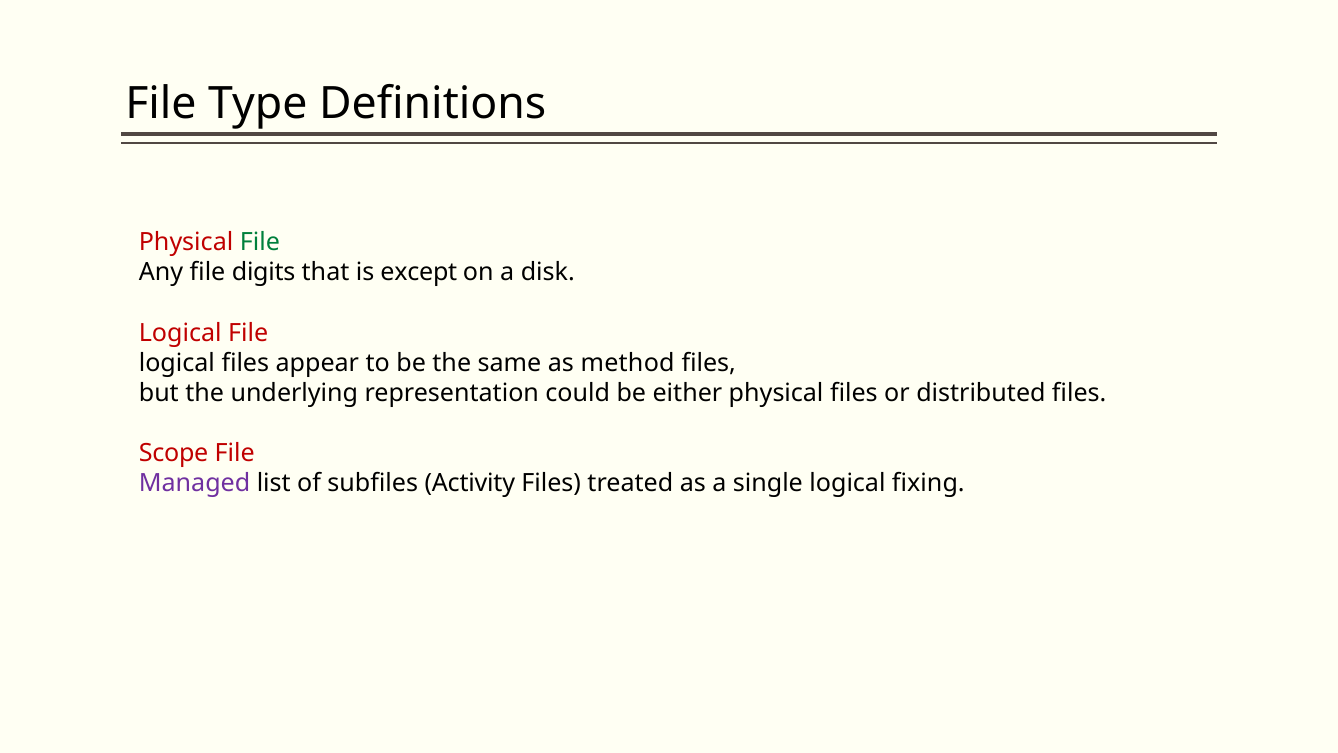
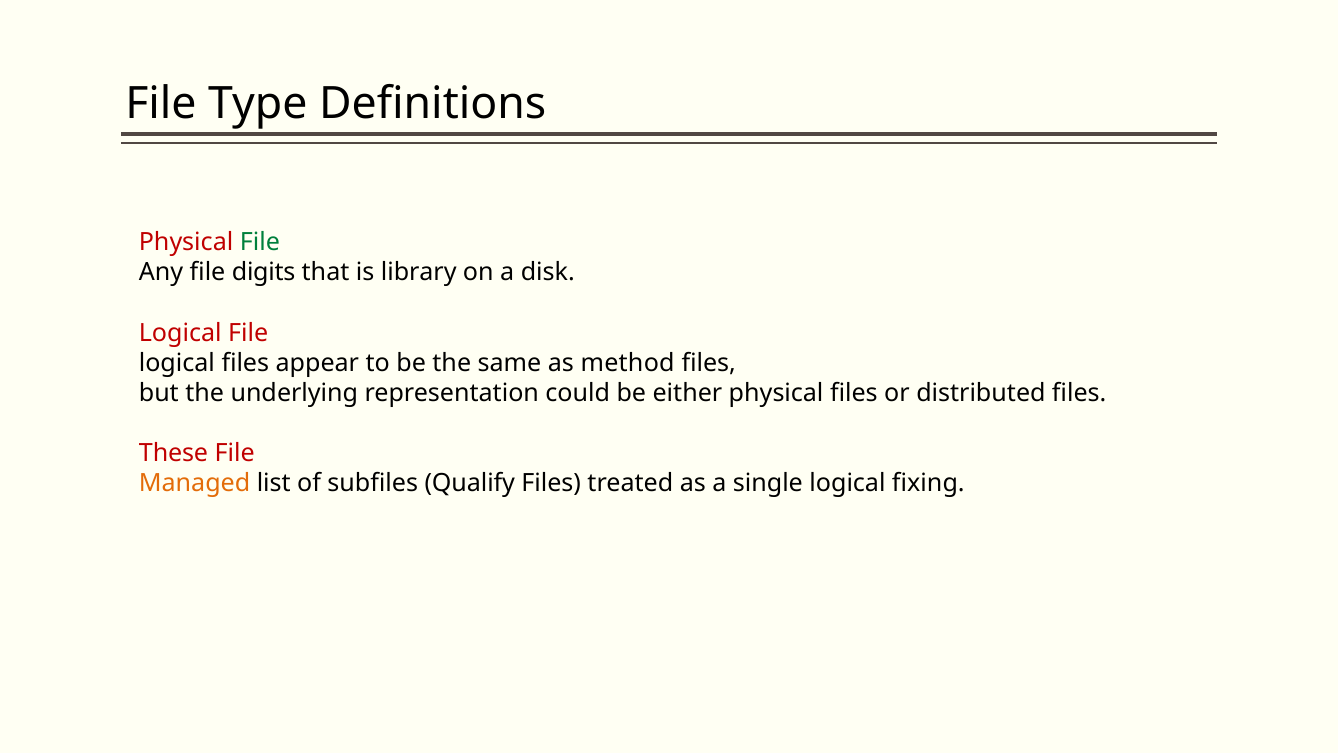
except: except -> library
Scope: Scope -> These
Managed colour: purple -> orange
Activity: Activity -> Qualify
